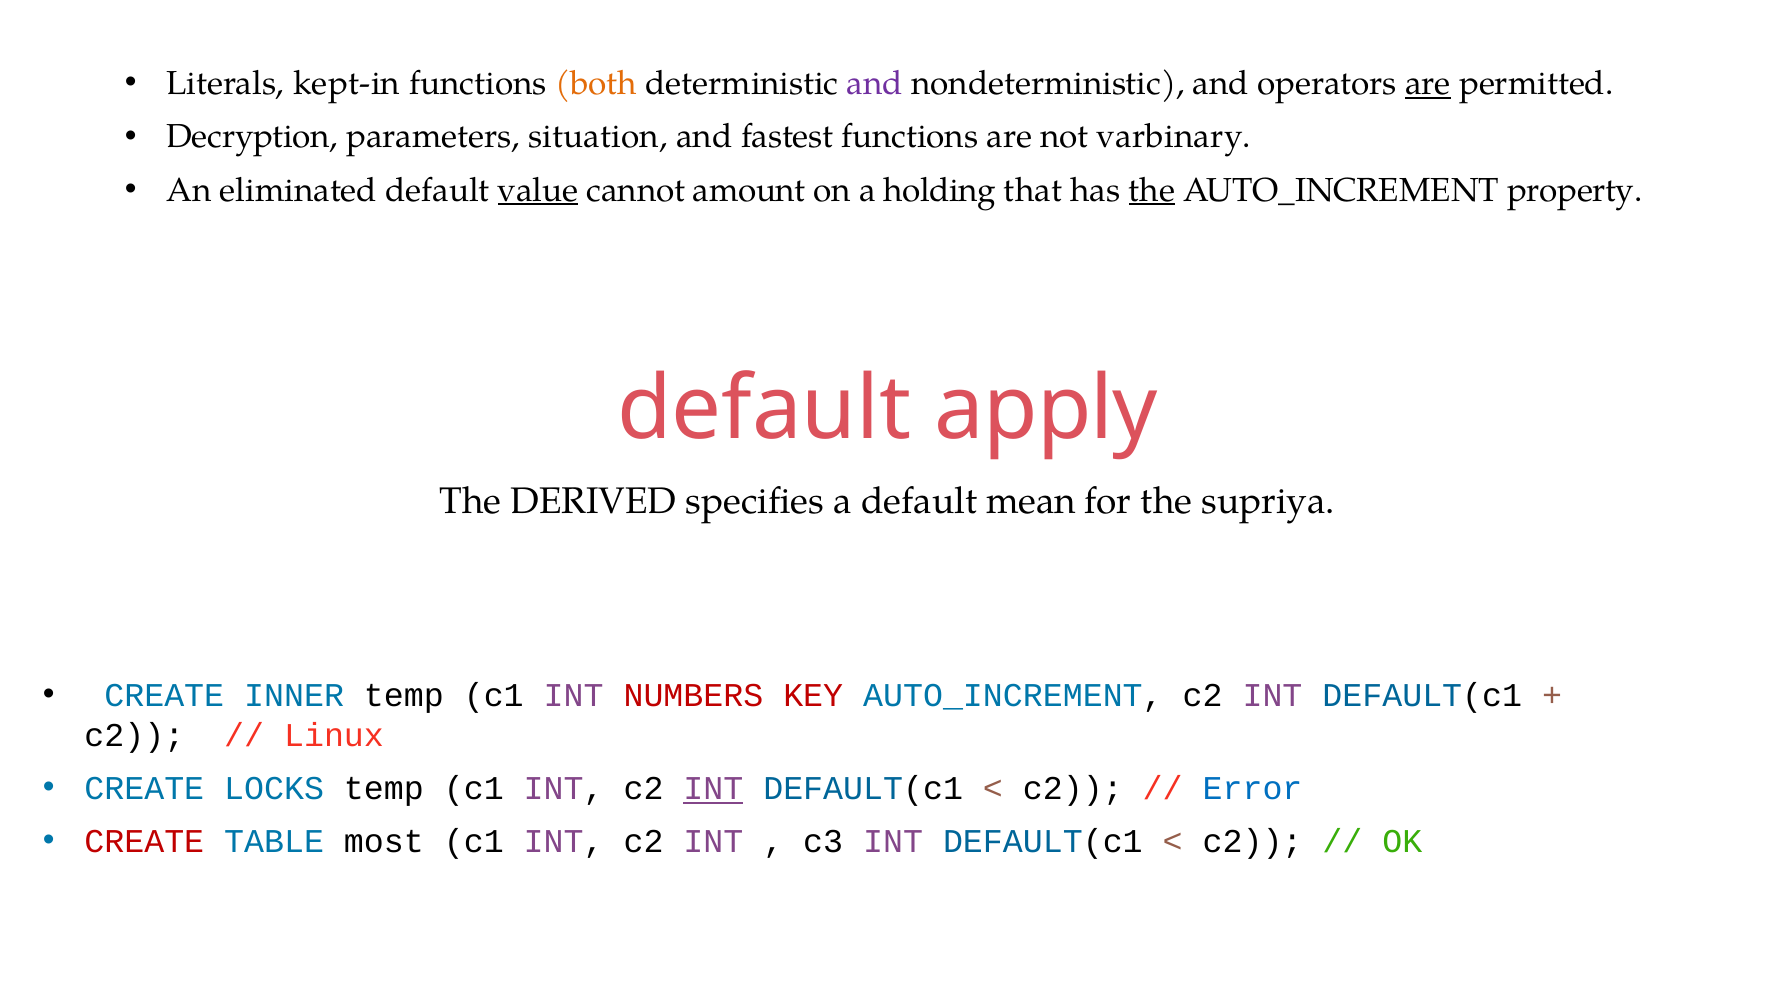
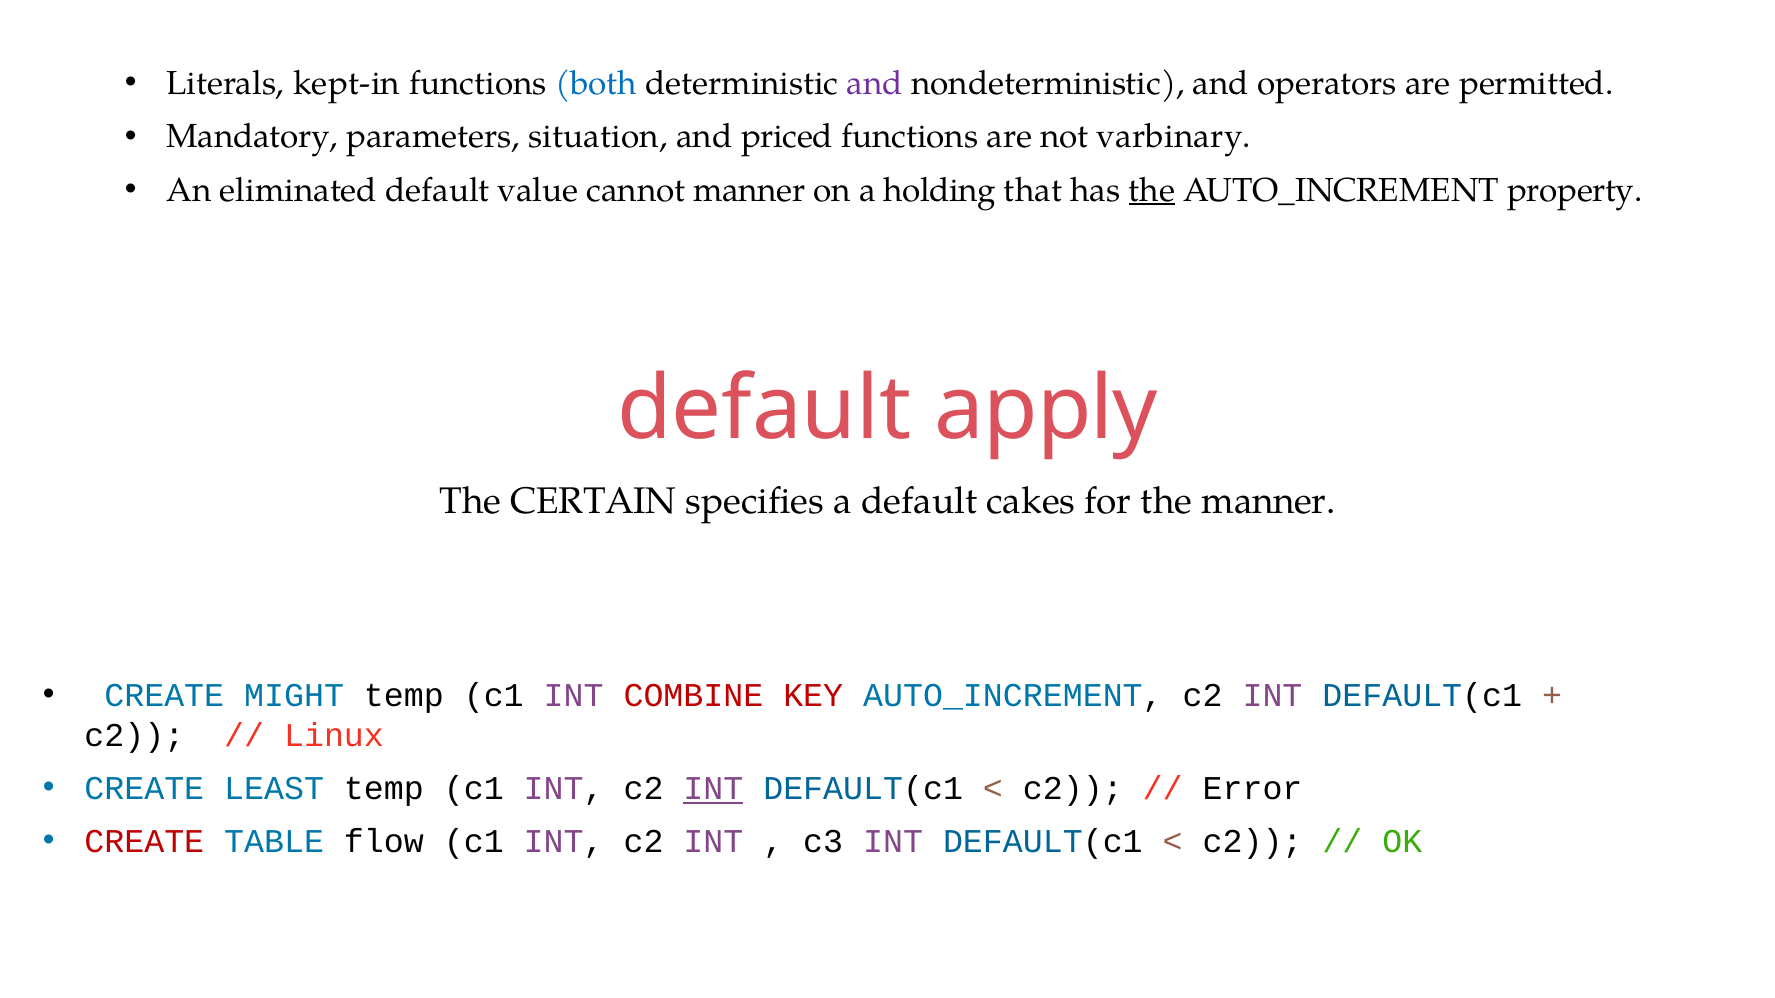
both colour: orange -> blue
are at (1428, 84) underline: present -> none
Decryption: Decryption -> Mandatory
fastest: fastest -> priced
value underline: present -> none
cannot amount: amount -> manner
DERIVED: DERIVED -> CERTAIN
mean: mean -> cakes
the supriya: supriya -> manner
INNER: INNER -> MIGHT
NUMBERS: NUMBERS -> COMBINE
LOCKS: LOCKS -> LEAST
Error colour: blue -> black
most: most -> flow
